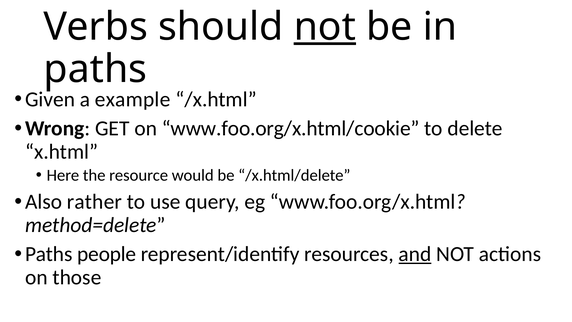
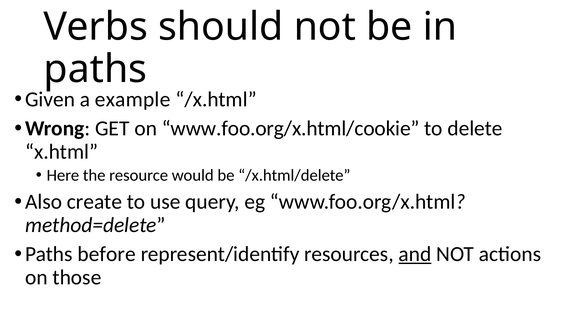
not at (325, 27) underline: present -> none
rather: rather -> create
people: people -> before
